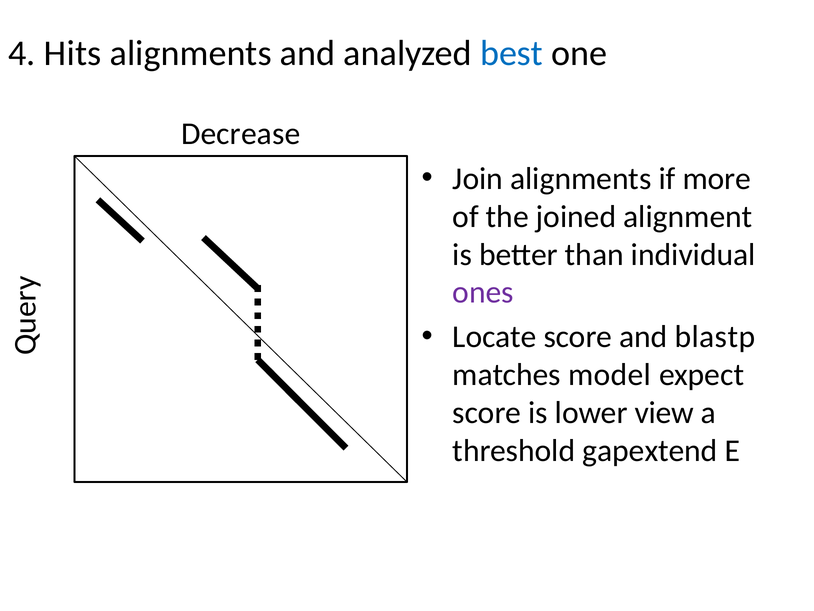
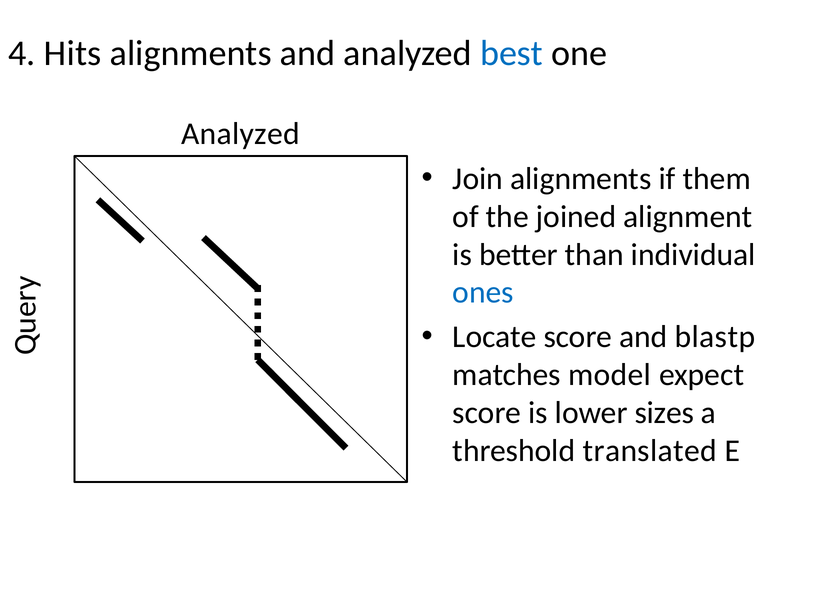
Decrease at (241, 134): Decrease -> Analyzed
more: more -> them
ones colour: purple -> blue
view: view -> sizes
gapextend: gapextend -> translated
